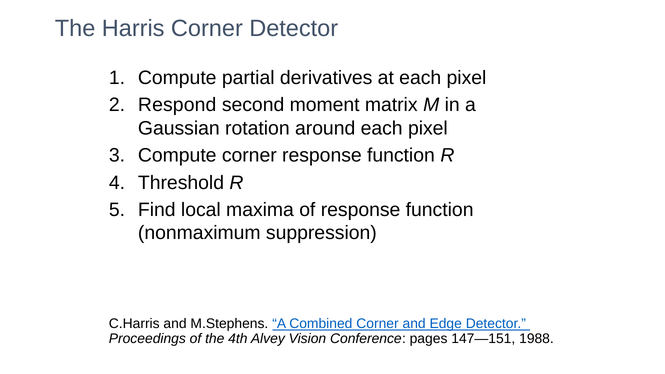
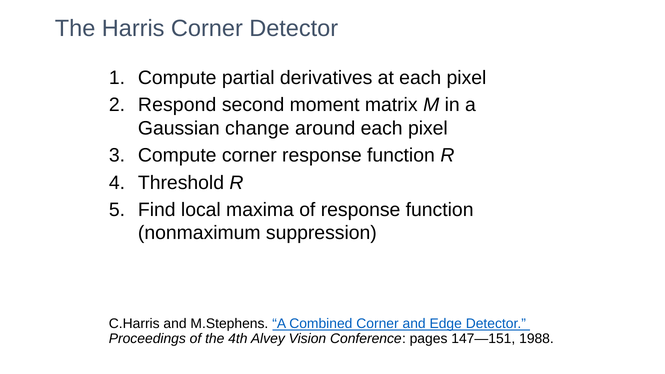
rotation: rotation -> change
